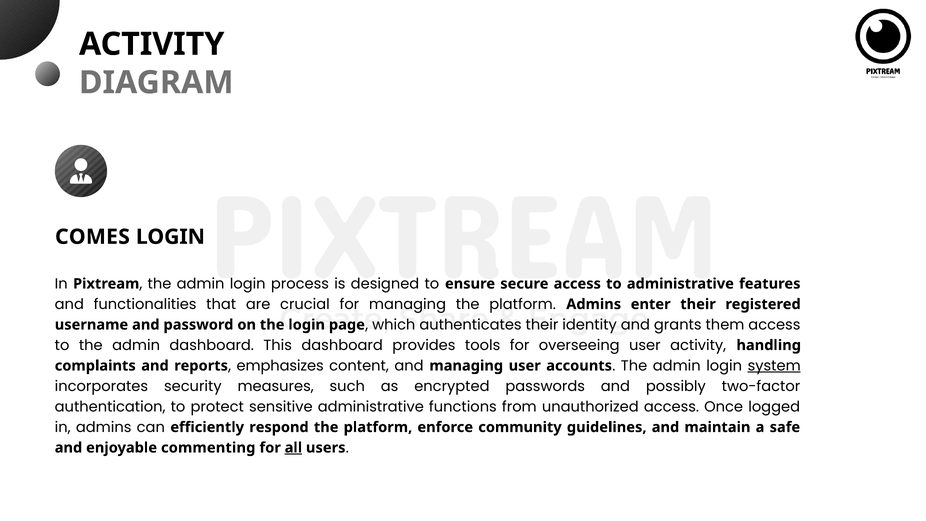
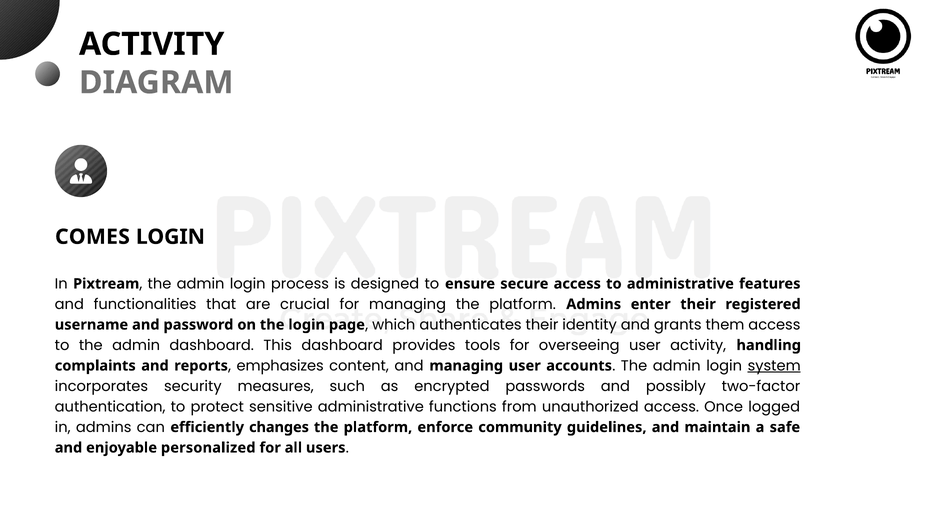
respond: respond -> changes
commenting: commenting -> personalized
all underline: present -> none
